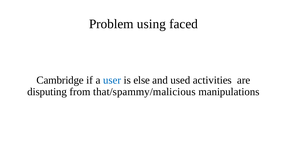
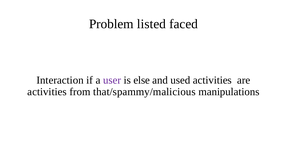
using: using -> listed
Cambridge: Cambridge -> Interaction
user colour: blue -> purple
disputing at (47, 92): disputing -> activities
